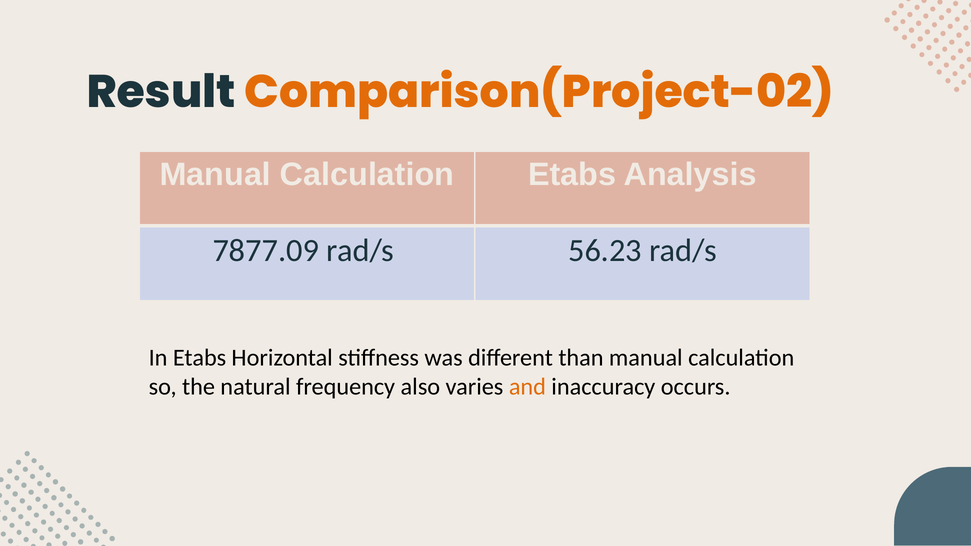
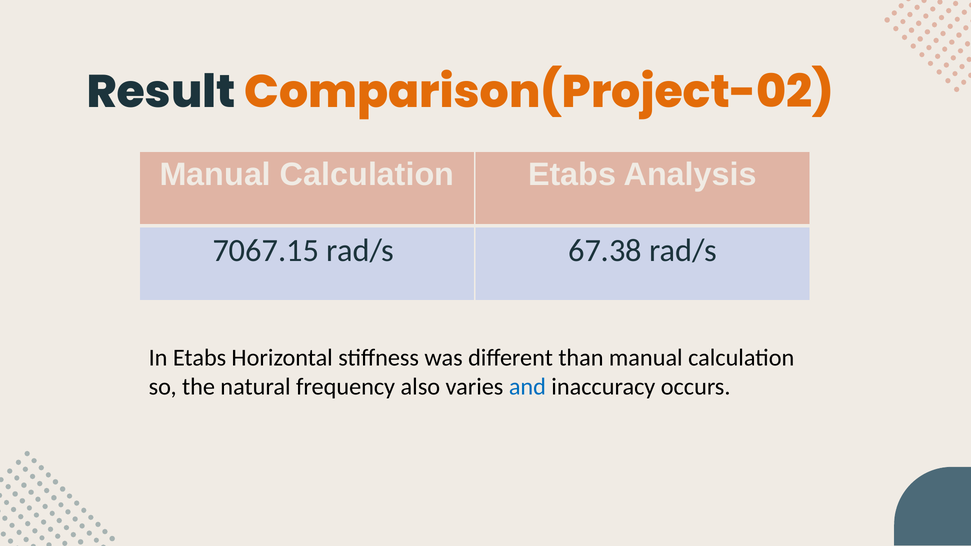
7877.09: 7877.09 -> 7067.15
56.23: 56.23 -> 67.38
and colour: orange -> blue
